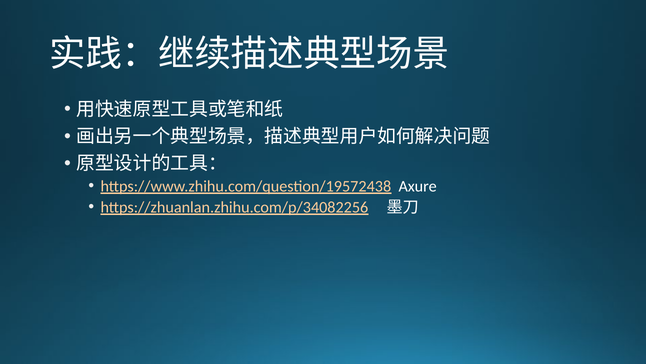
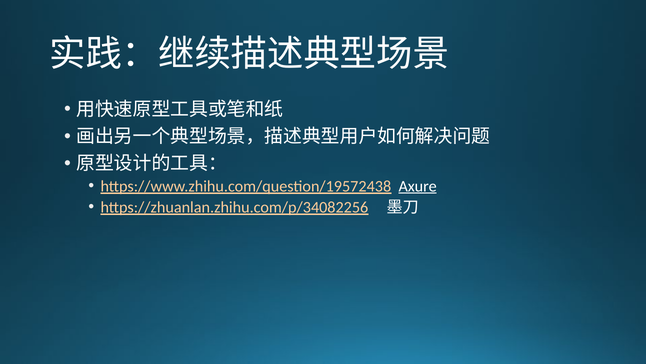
Axure underline: none -> present
